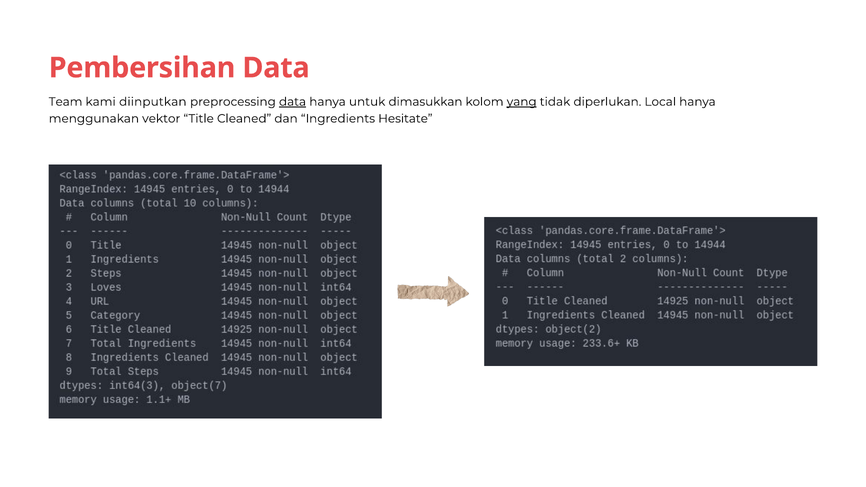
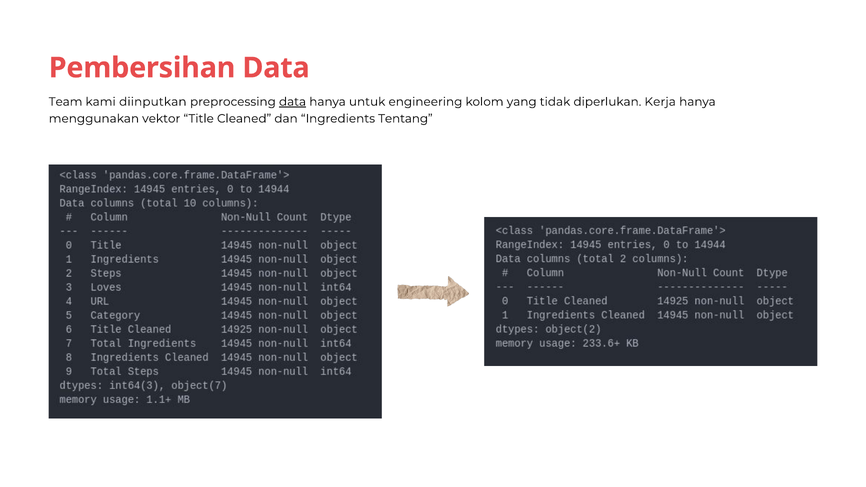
dimasukkan: dimasukkan -> engineering
yang underline: present -> none
Local: Local -> Kerja
Hesitate: Hesitate -> Tentang
